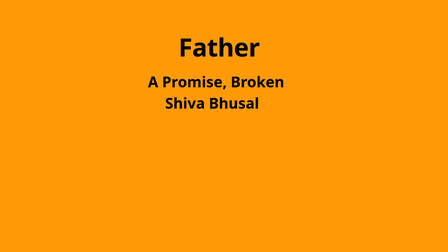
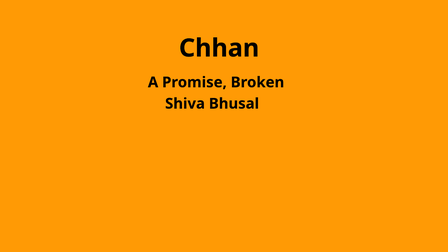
Father: Father -> Chhan
